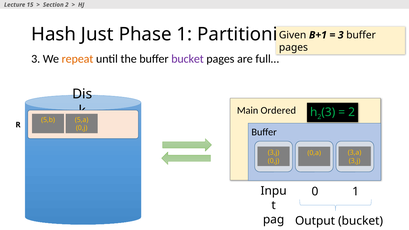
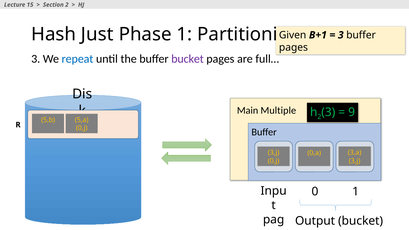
repeat colour: orange -> blue
Ordered: Ordered -> Multiple
2 at (352, 112): 2 -> 9
